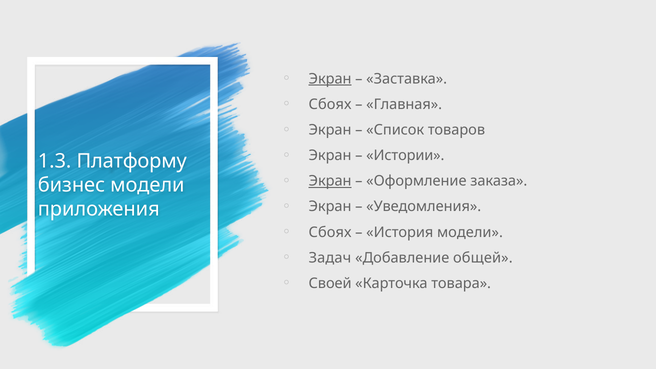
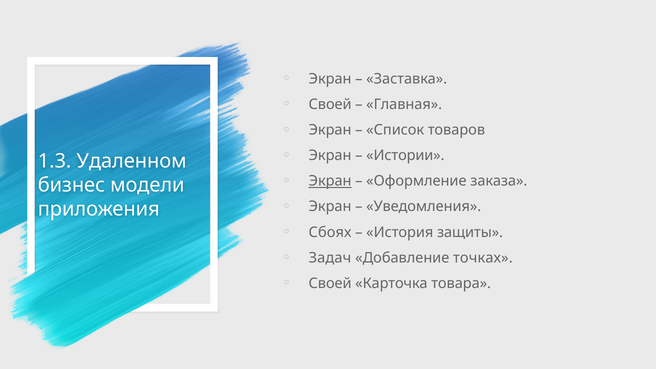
Экран at (330, 79) underline: present -> none
Сбоях at (330, 104): Сбоях -> Своей
Платформу: Платформу -> Удаленном
История модели: модели -> защиты
общей: общей -> точках
